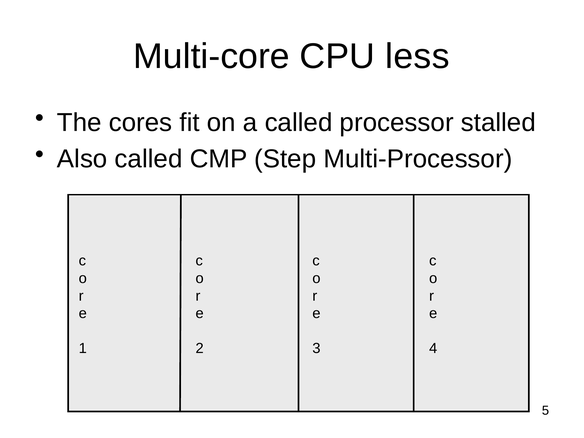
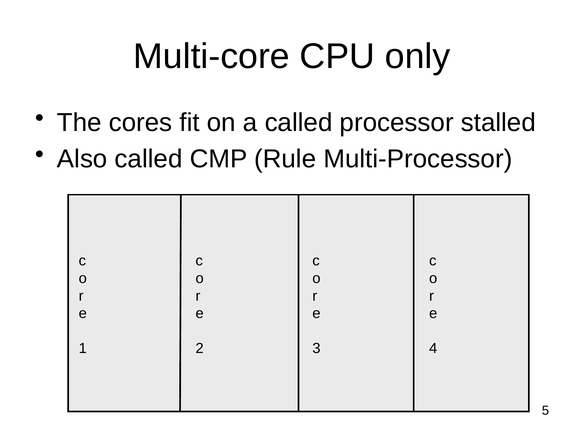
less: less -> only
Step: Step -> Rule
